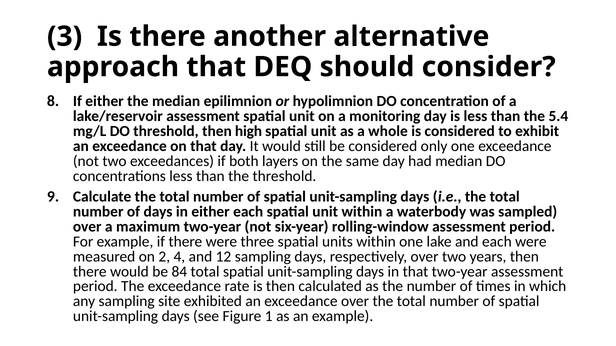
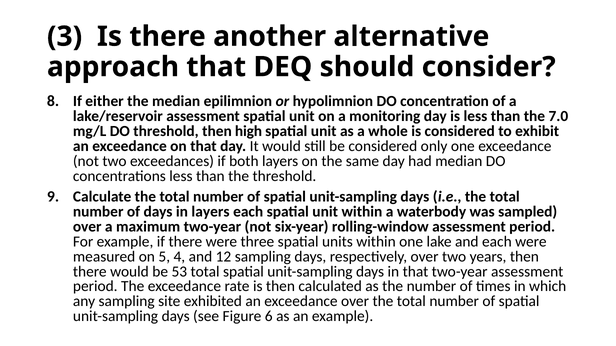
5.4: 5.4 -> 7.0
in either: either -> layers
2: 2 -> 5
84: 84 -> 53
1: 1 -> 6
